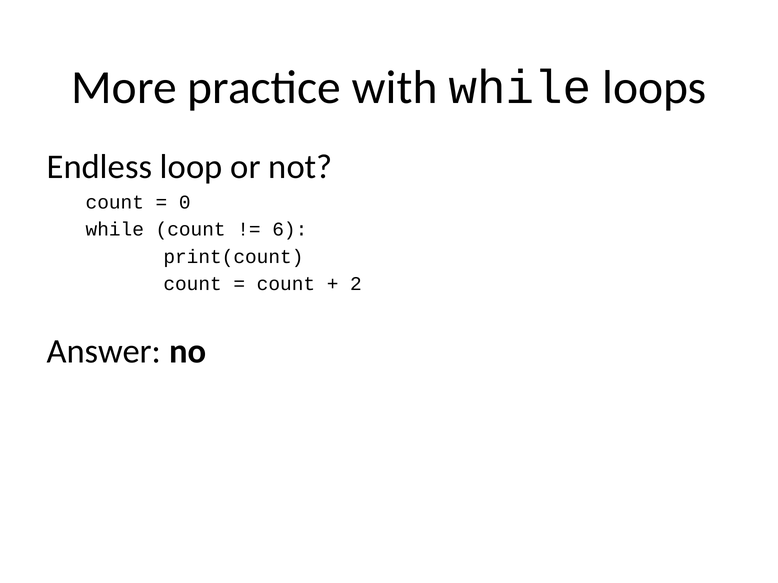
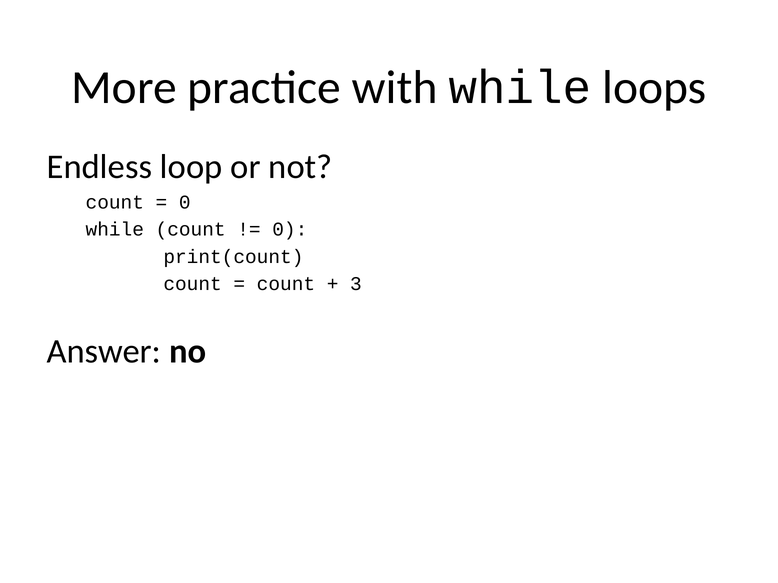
6 at (290, 230): 6 -> 0
2: 2 -> 3
